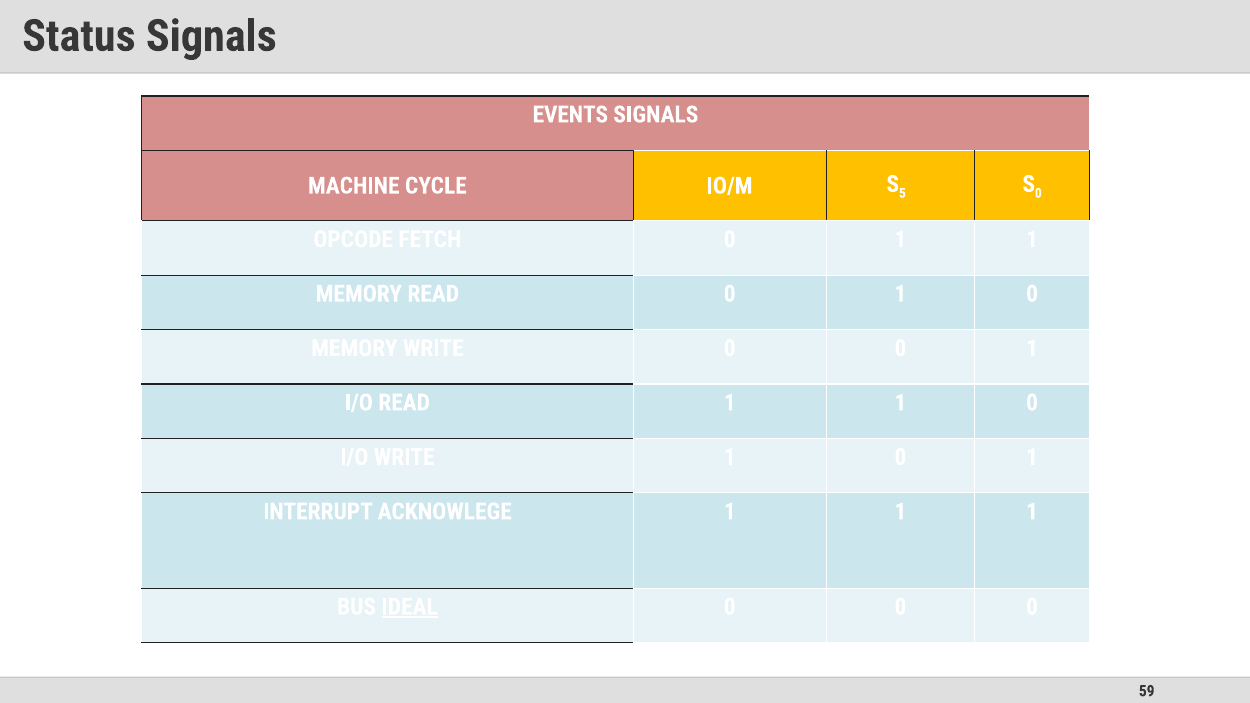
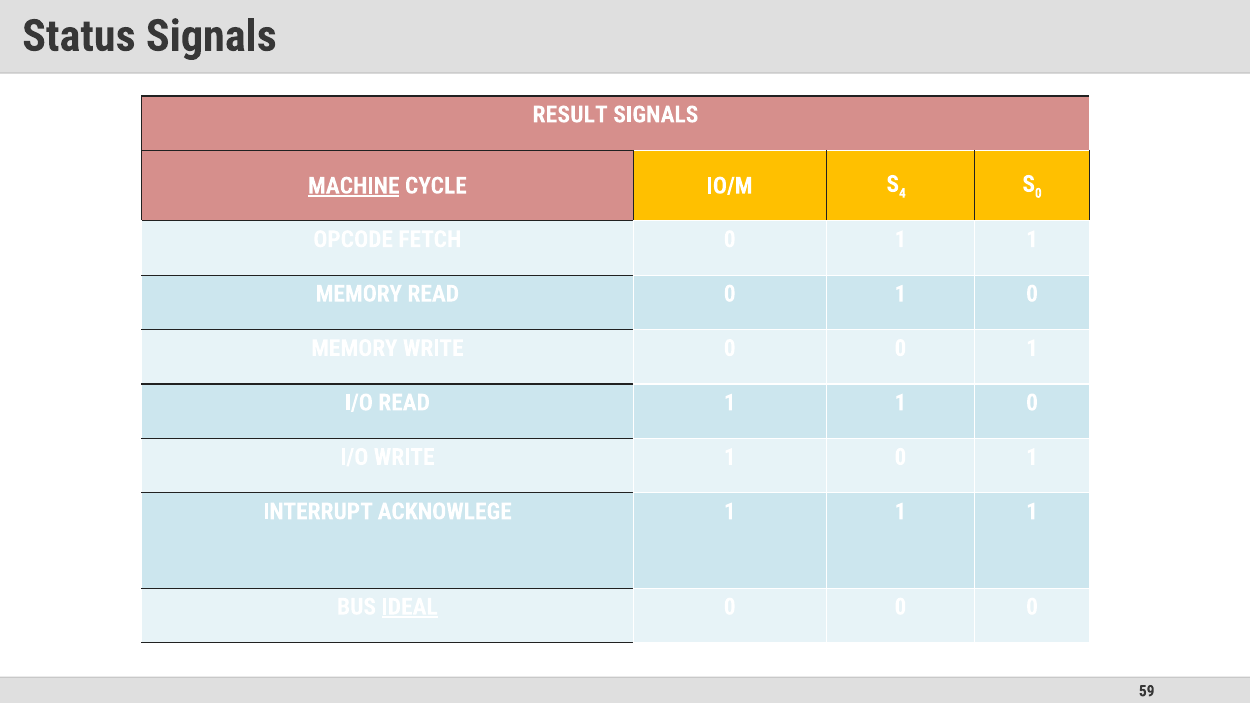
EVENTS: EVENTS -> RESULT
MACHINE underline: none -> present
5: 5 -> 4
